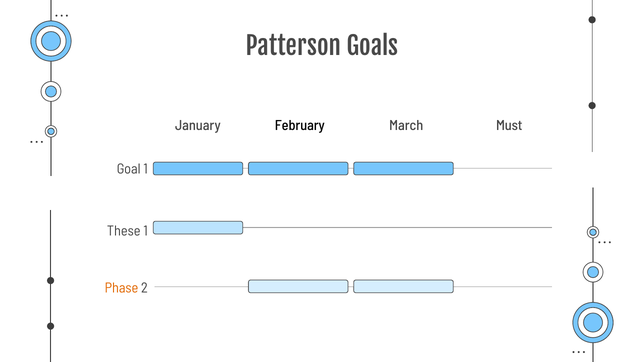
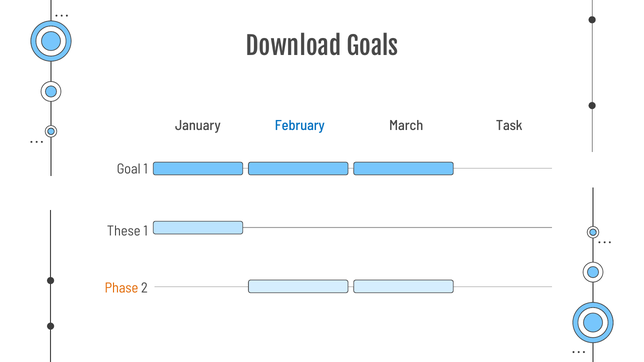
Patterson: Patterson -> Download
February colour: black -> blue
Must: Must -> Task
